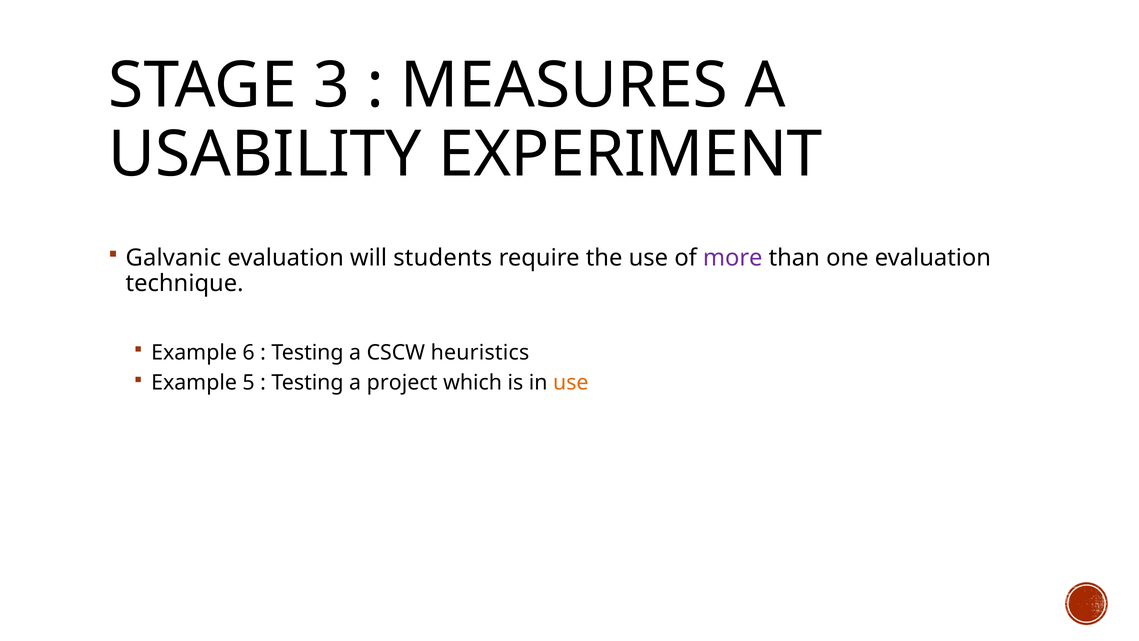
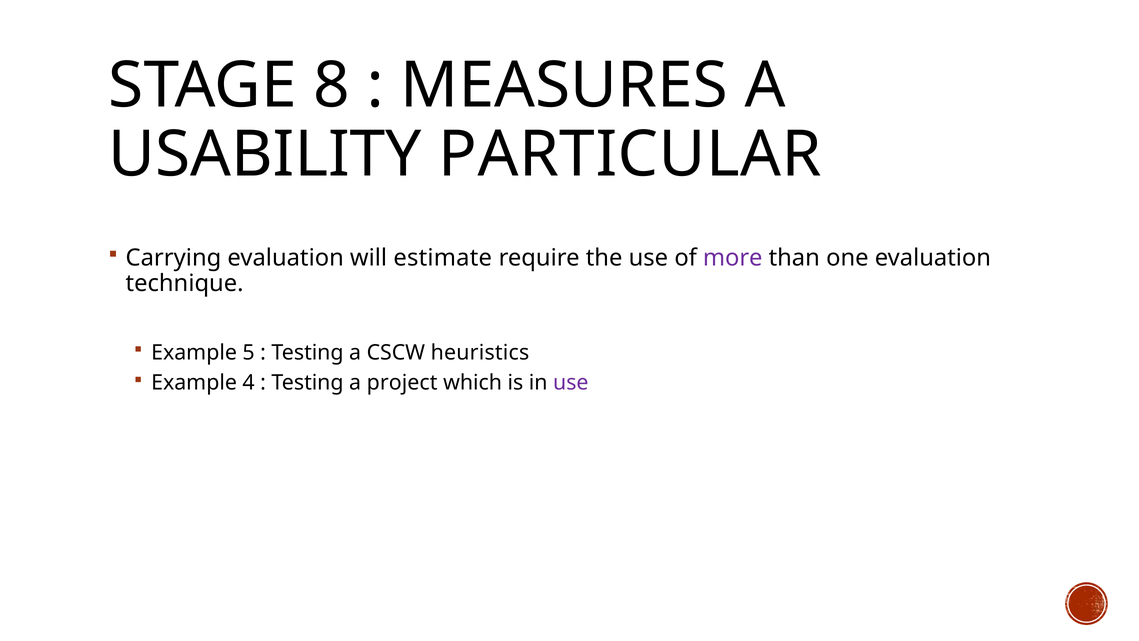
3: 3 -> 8
EXPERIMENT: EXPERIMENT -> PARTICULAR
Galvanic: Galvanic -> Carrying
students: students -> estimate
6: 6 -> 5
5: 5 -> 4
use at (571, 383) colour: orange -> purple
